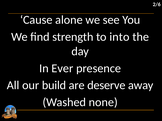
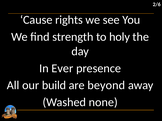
alone: alone -> rights
into: into -> holy
deserve: deserve -> beyond
